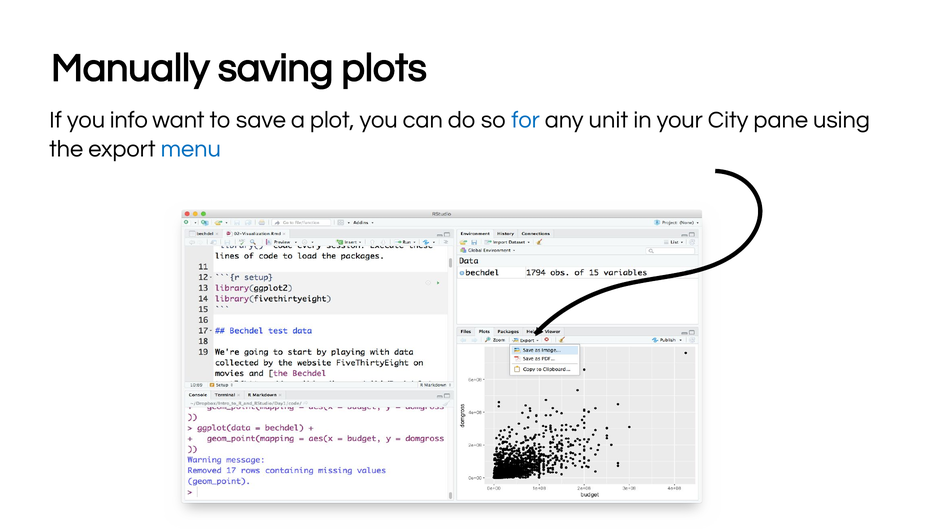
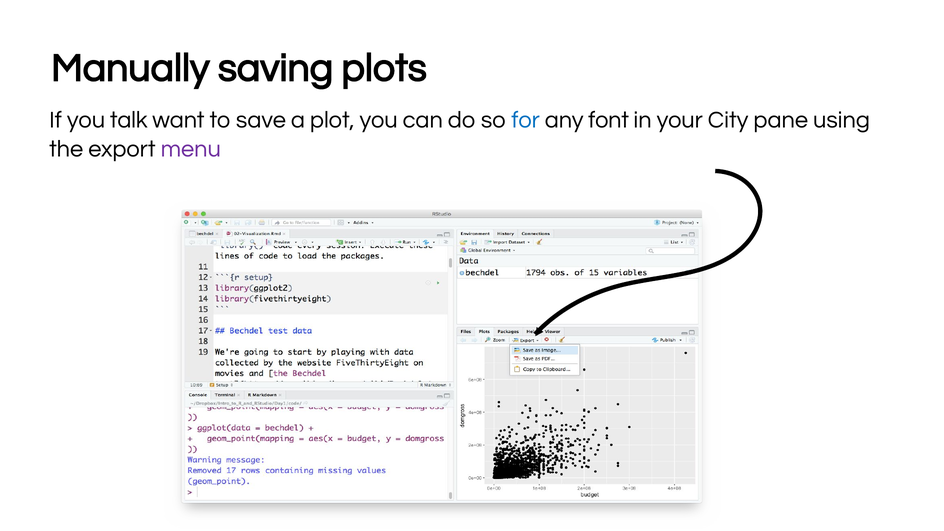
info: info -> talk
unit: unit -> font
menu colour: blue -> purple
